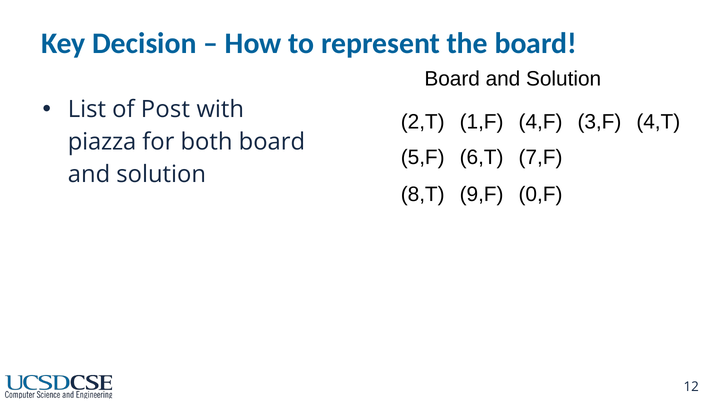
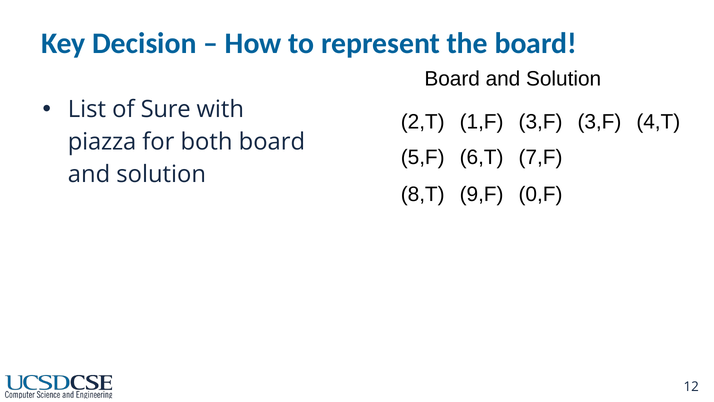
Post: Post -> Sure
1,F 4,F: 4,F -> 3,F
